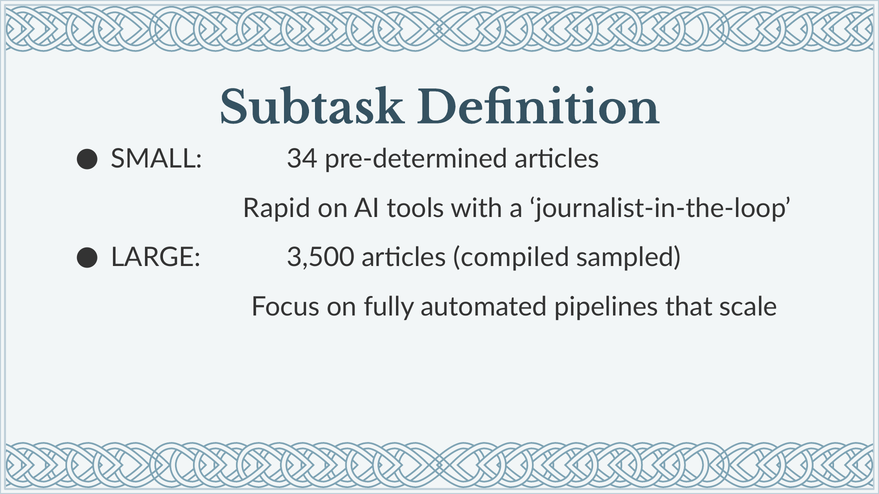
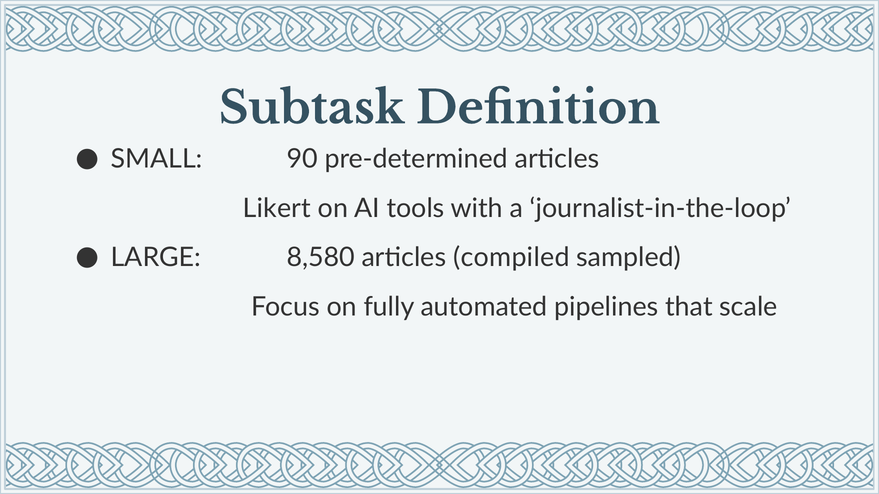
34: 34 -> 90
Rapid: Rapid -> Likert
3,500: 3,500 -> 8,580
